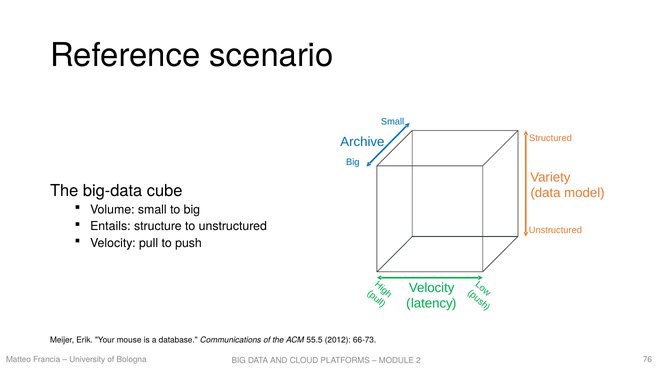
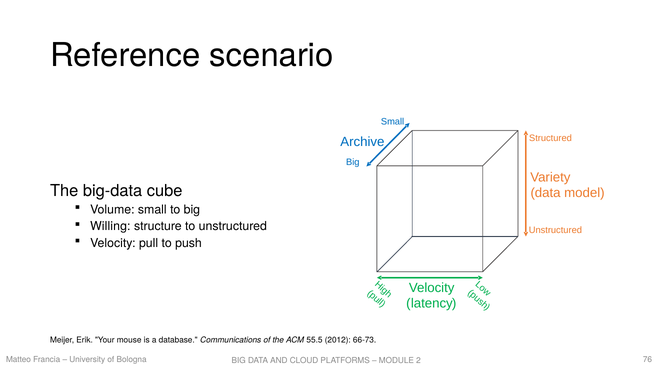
Entails: Entails -> Willing
